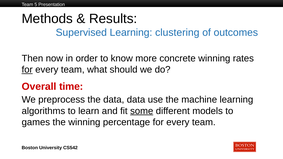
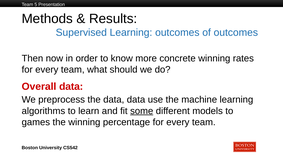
Learning clustering: clustering -> outcomes
for at (27, 70) underline: present -> none
Overall time: time -> data
